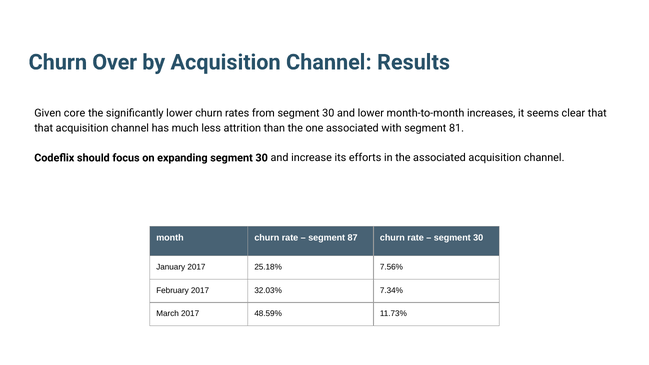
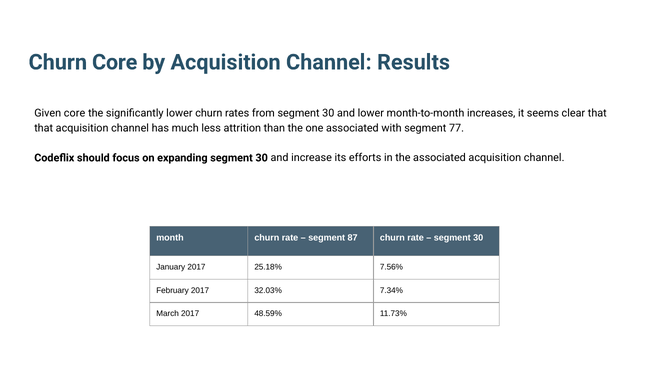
Churn Over: Over -> Core
81: 81 -> 77
